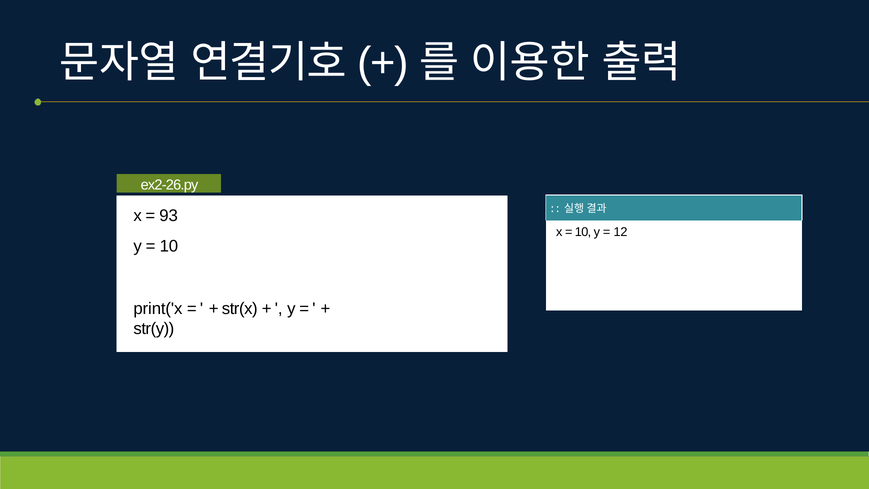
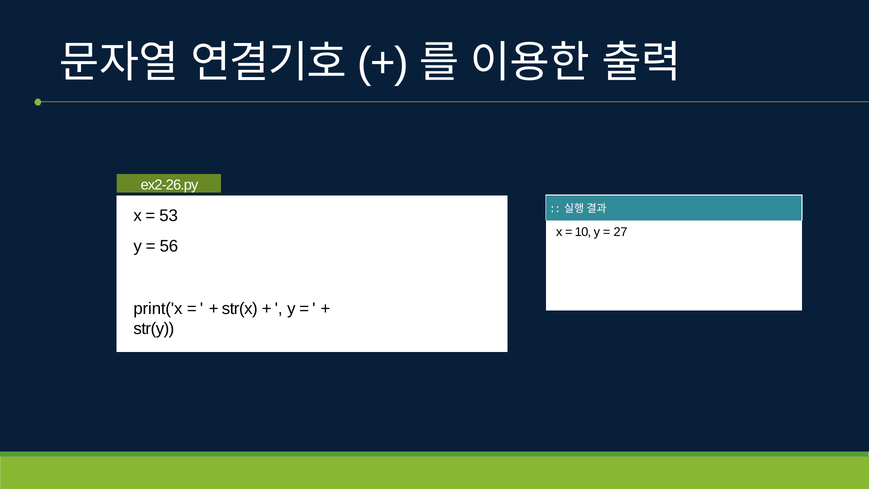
93: 93 -> 53
12: 12 -> 27
10 at (169, 246): 10 -> 56
